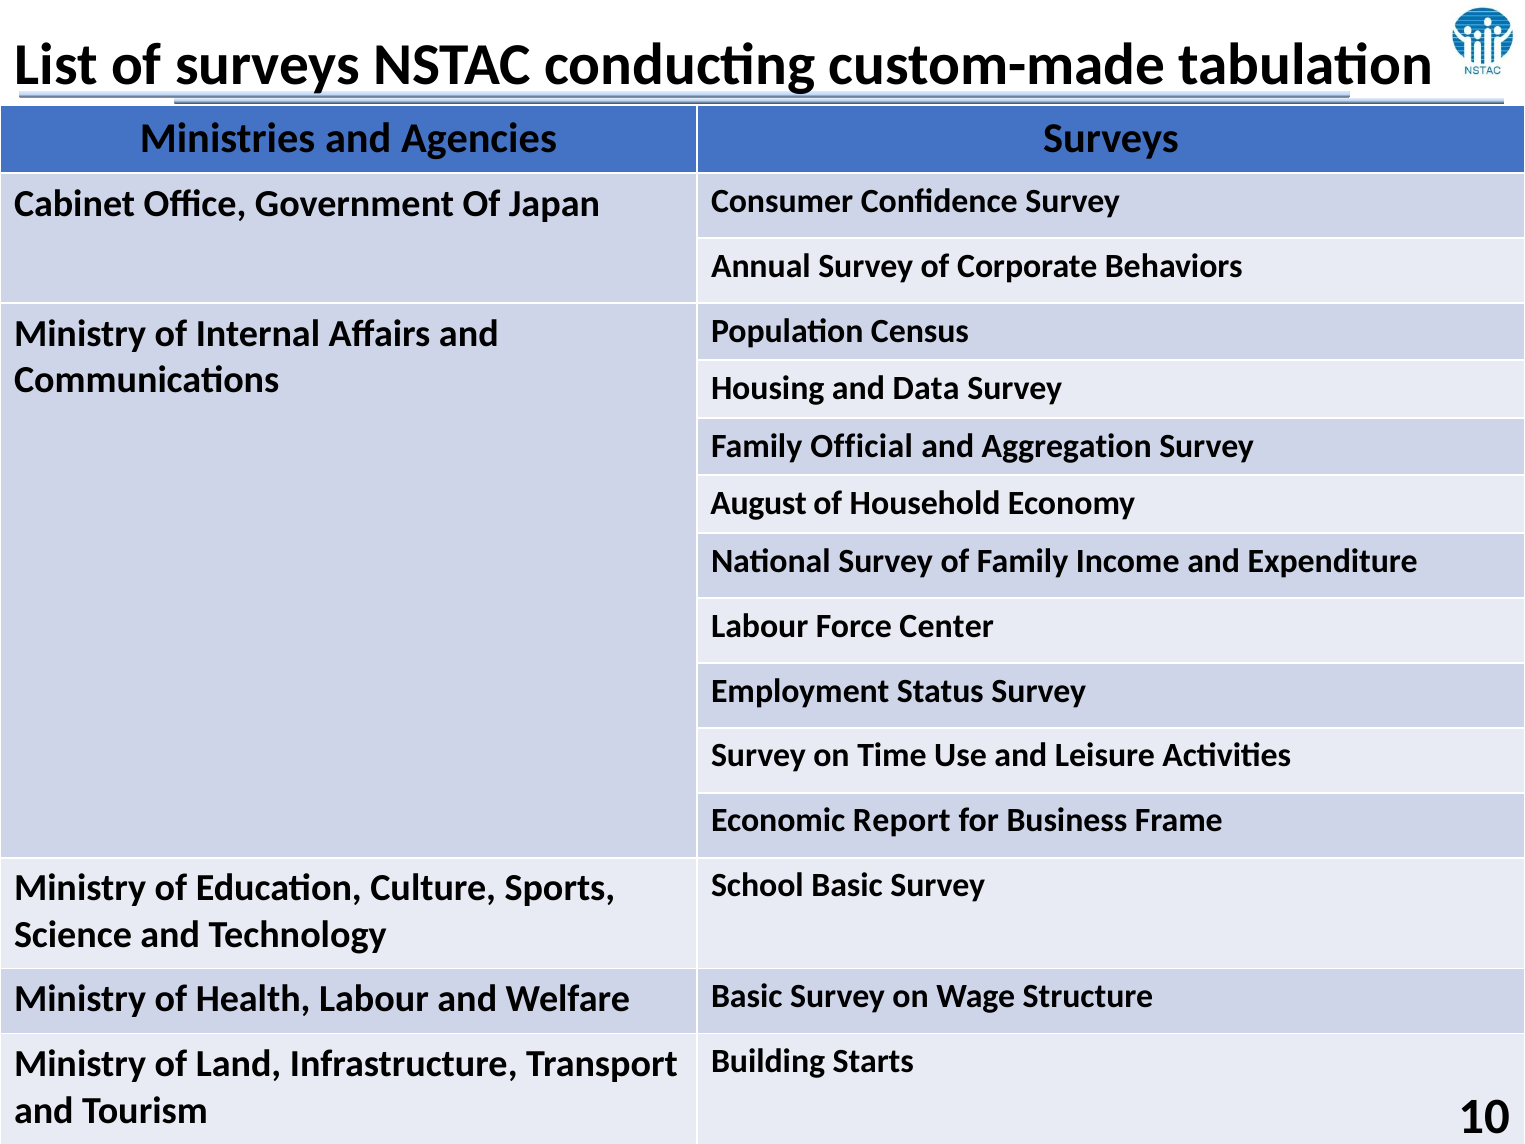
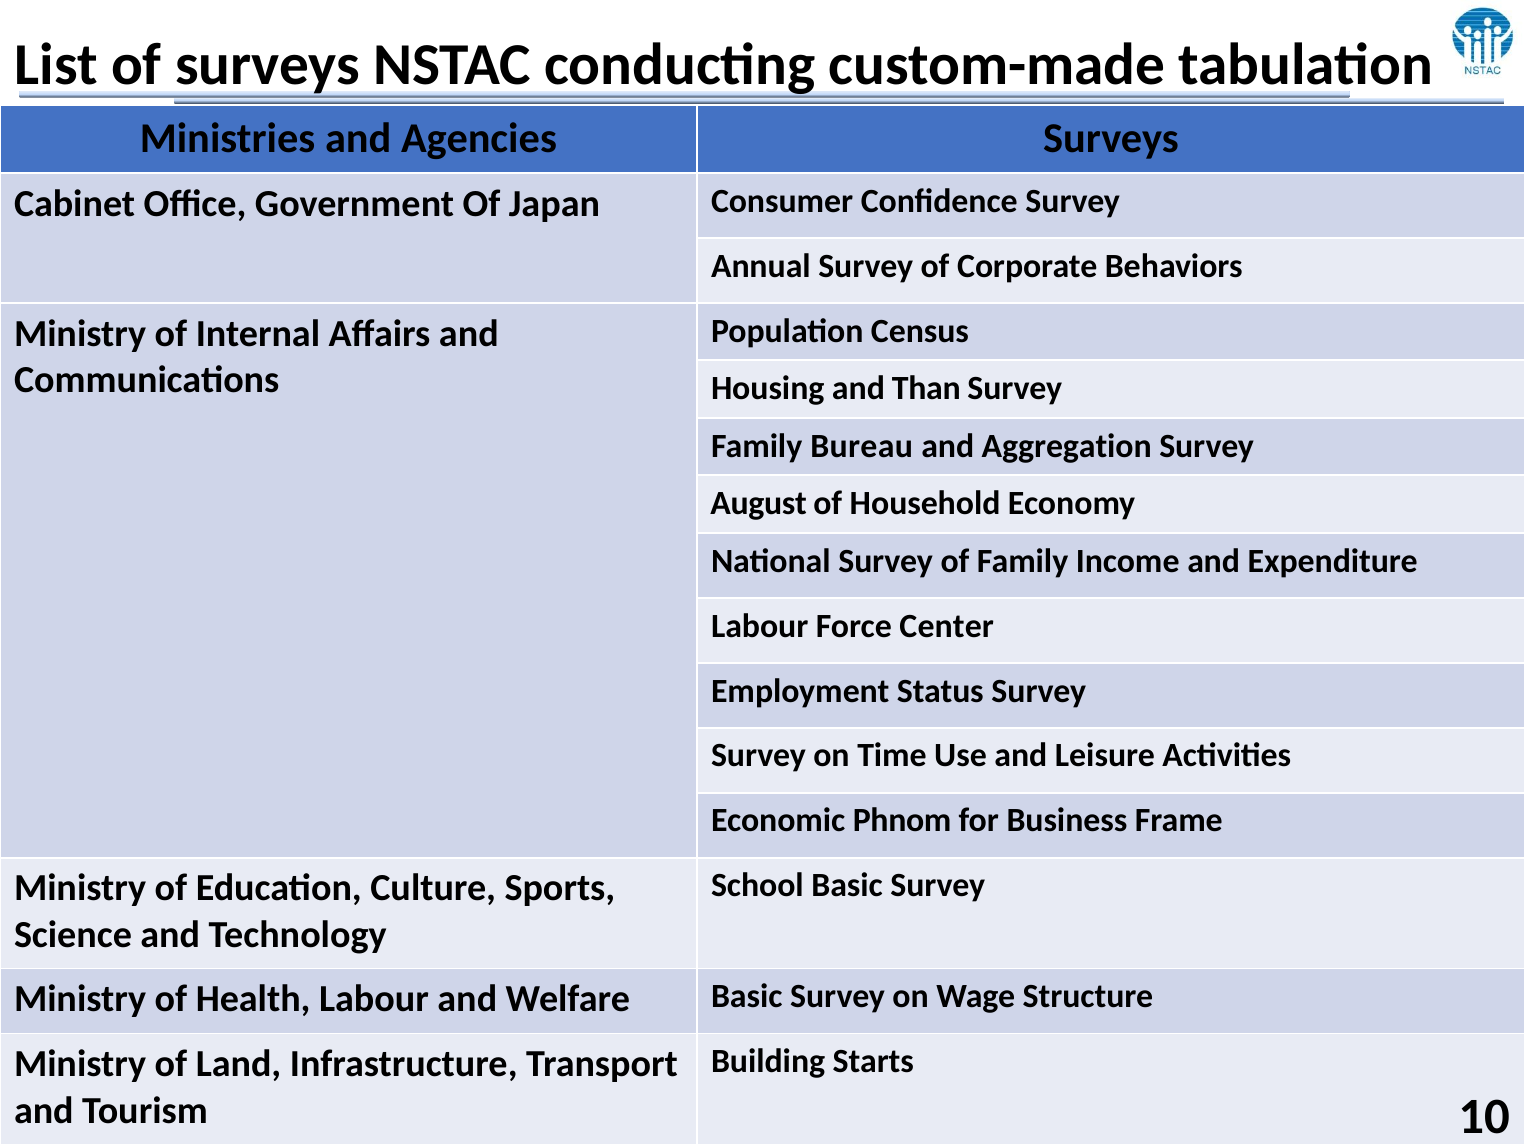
Data: Data -> Than
Official: Official -> Bureau
Report: Report -> Phnom
